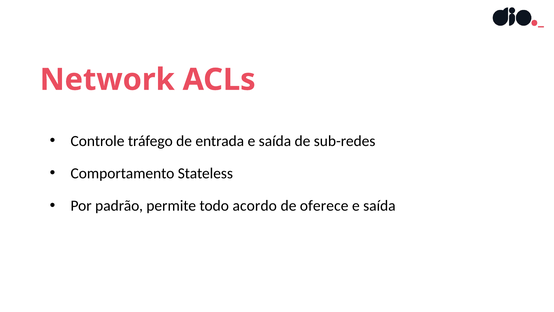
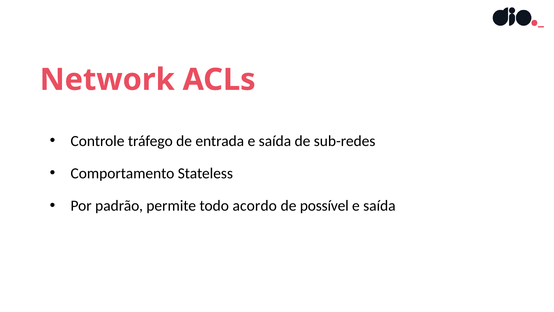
oferece: oferece -> possível
